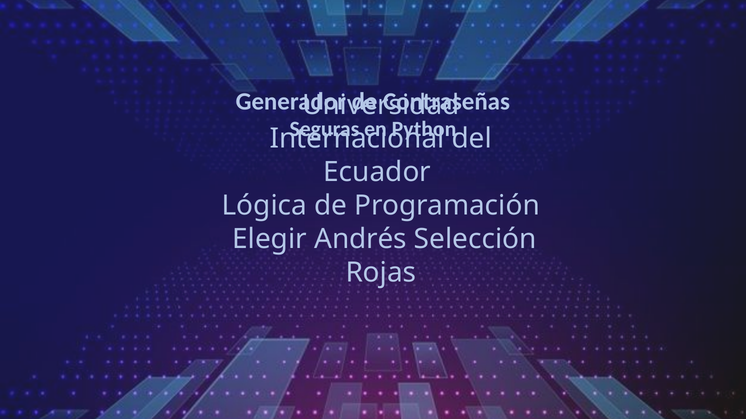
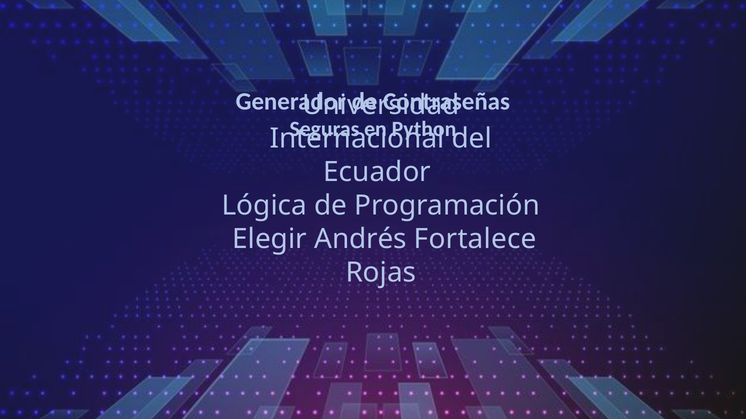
Selección: Selección -> Fortalece
